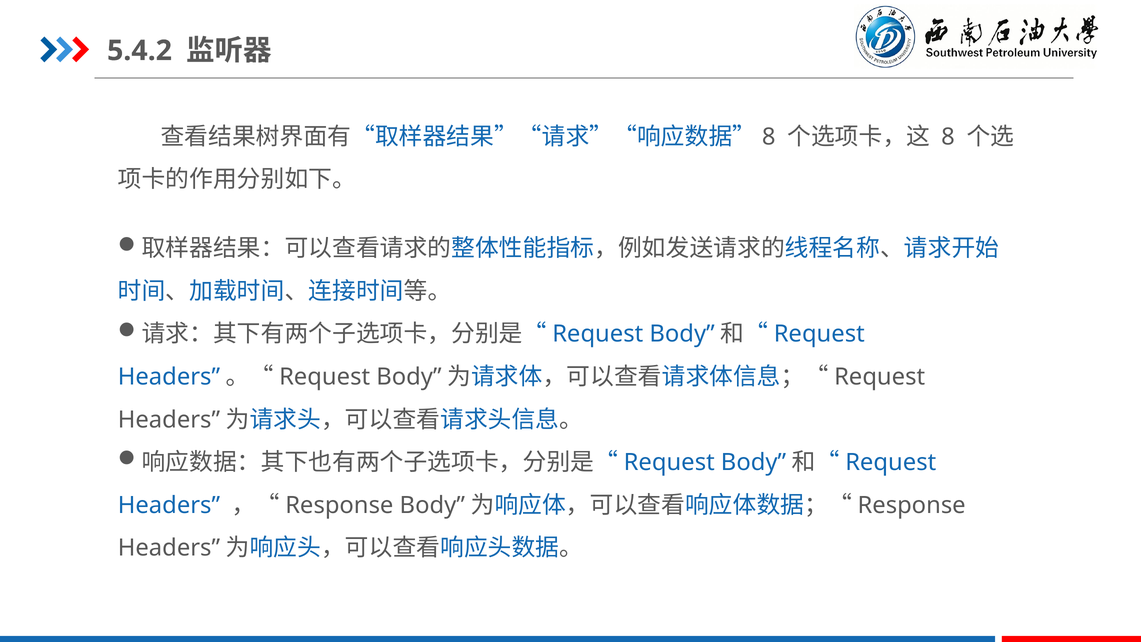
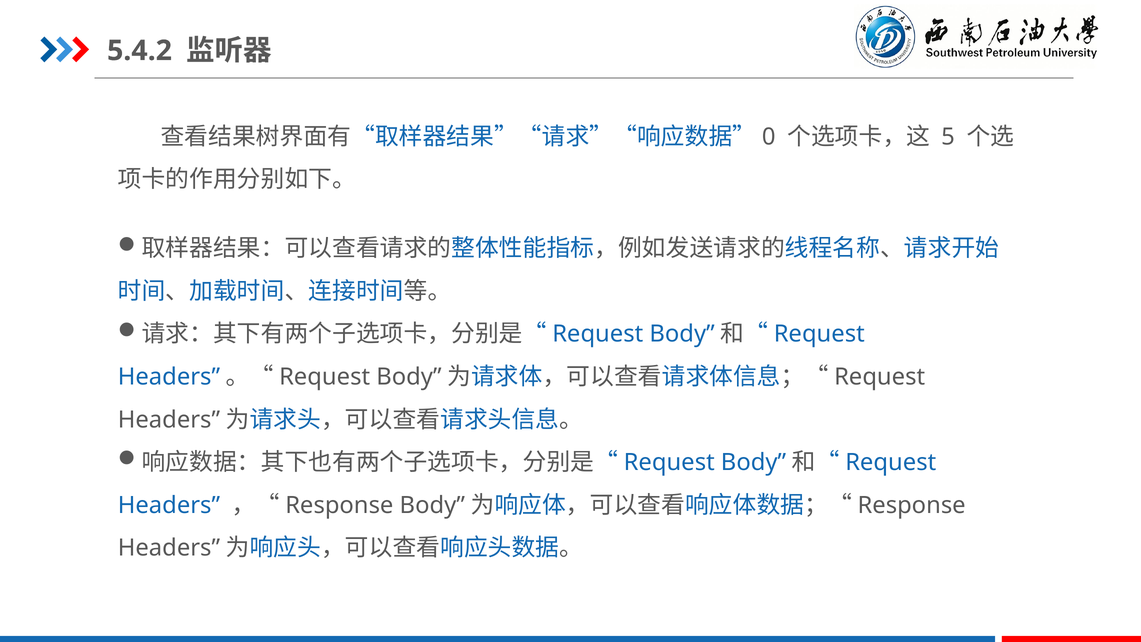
8 at (769, 137): 8 -> 0
8 at (948, 137): 8 -> 5
